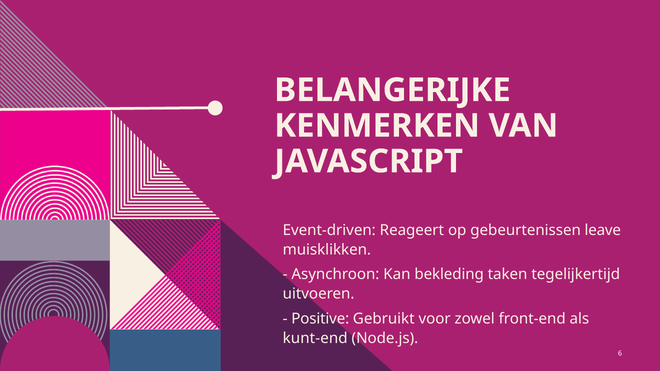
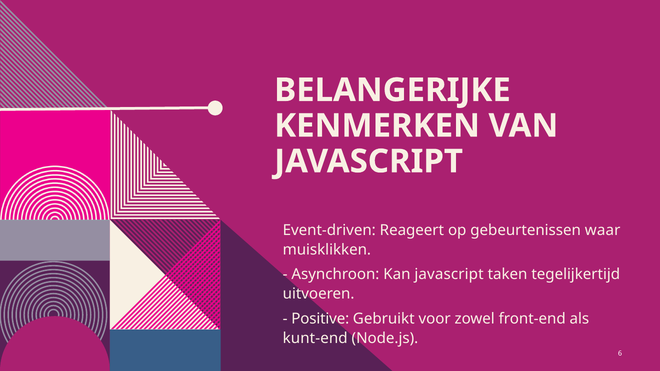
leave: leave -> waar
Kan bekleding: bekleding -> javascript
